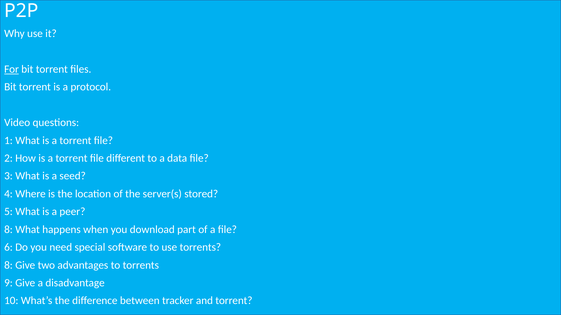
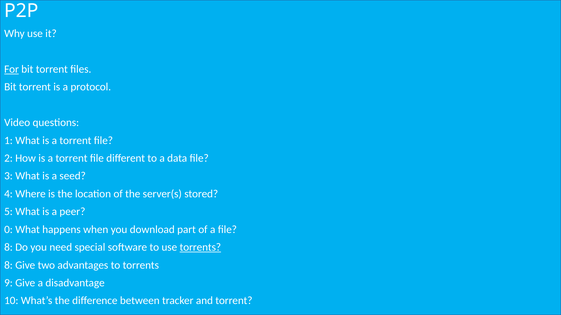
8 at (8, 230): 8 -> 0
6 at (8, 248): 6 -> 8
torrents at (200, 248) underline: none -> present
